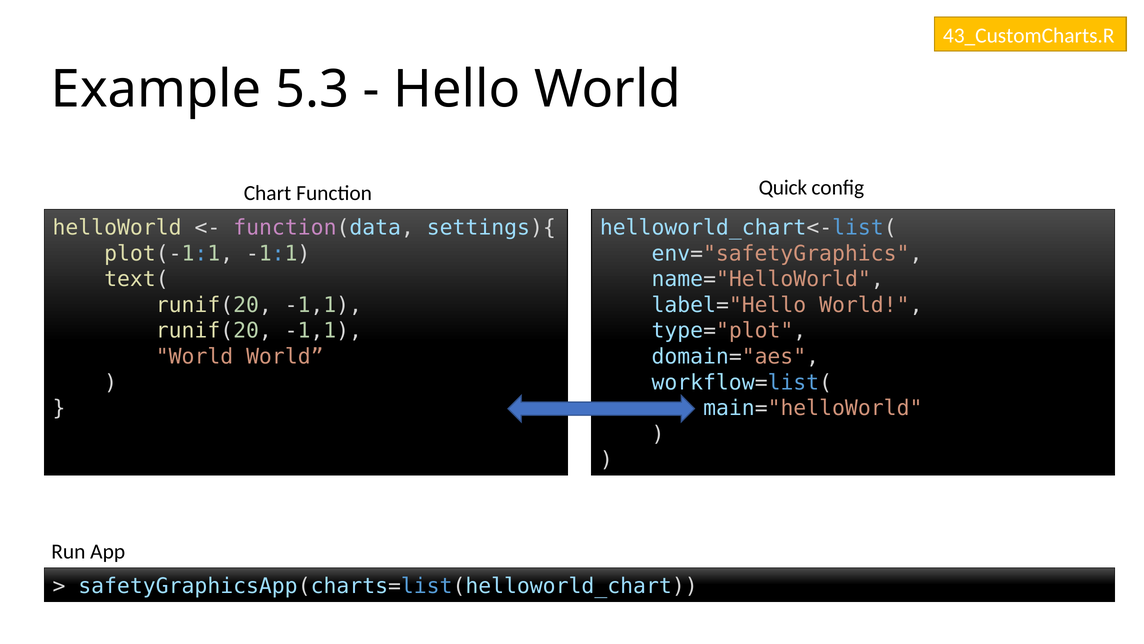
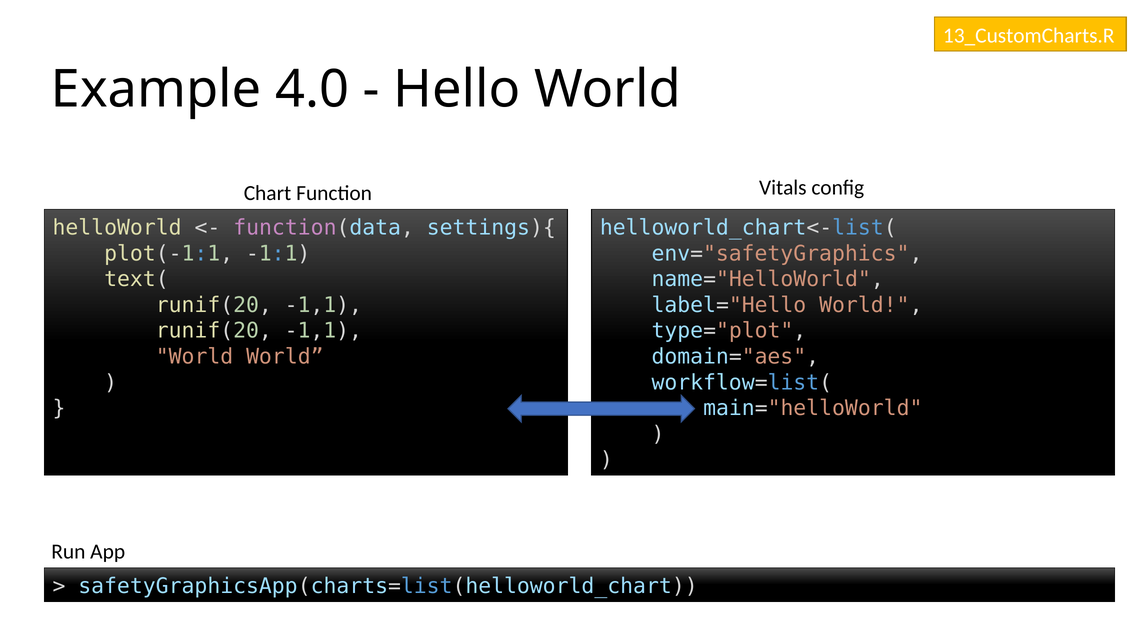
43_CustomCharts.R: 43_CustomCharts.R -> 13_CustomCharts.R
5.3: 5.3 -> 4.0
Quick: Quick -> Vitals
